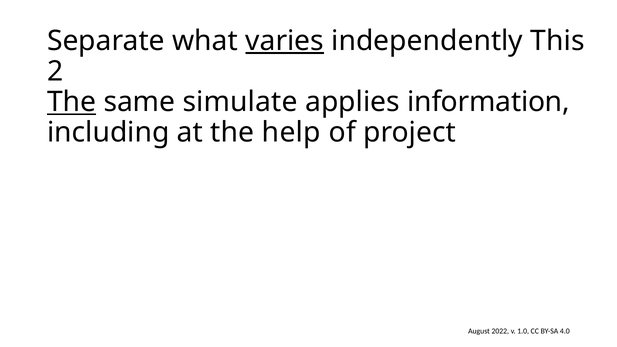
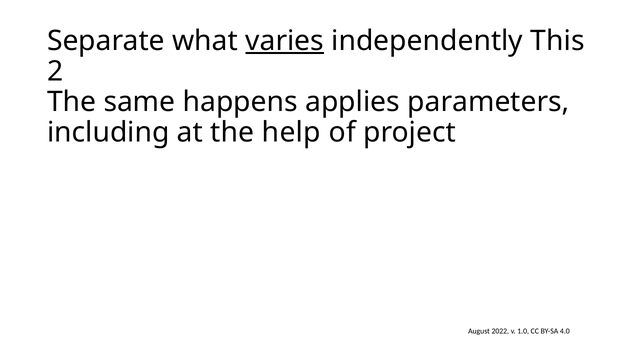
The at (72, 102) underline: present -> none
simulate: simulate -> happens
information: information -> parameters
